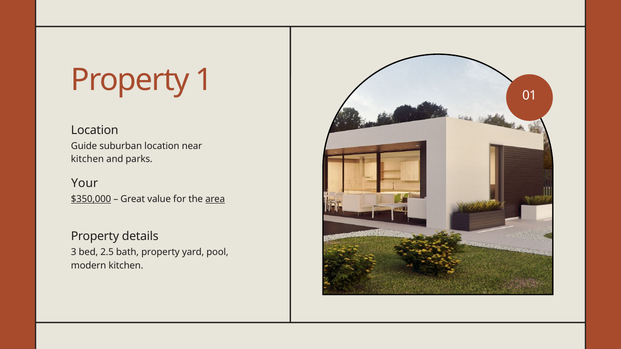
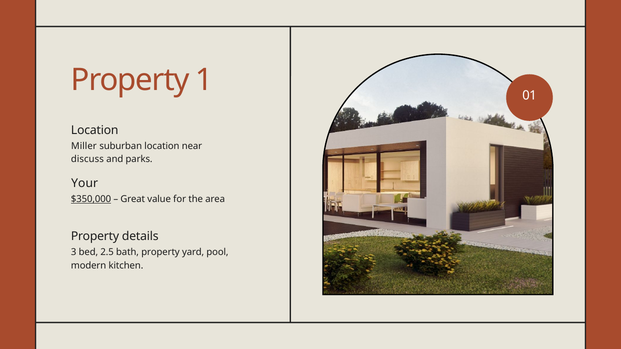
Guide: Guide -> Miller
kitchen at (87, 159): kitchen -> discuss
area underline: present -> none
